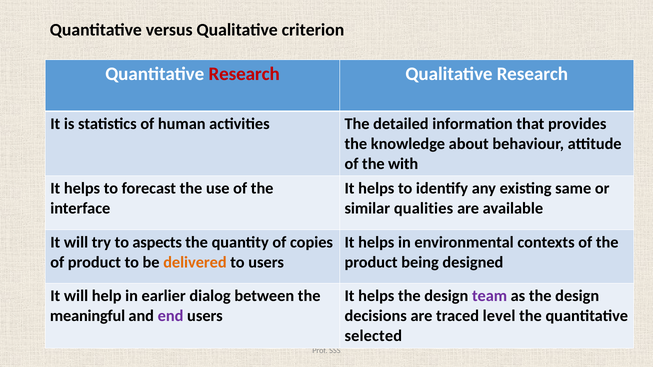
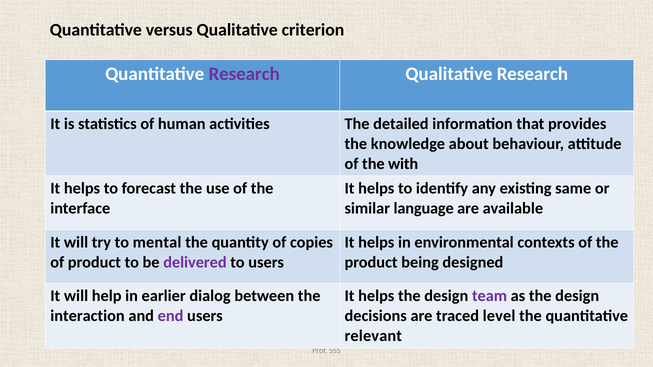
Research at (244, 74) colour: red -> purple
qualities: qualities -> language
aspects: aspects -> mental
delivered colour: orange -> purple
meaningful: meaningful -> interaction
selected: selected -> relevant
